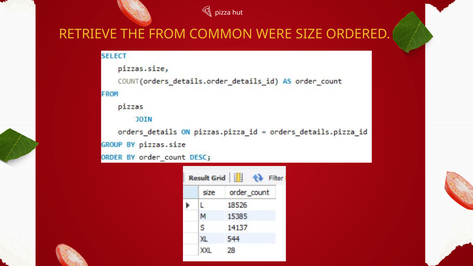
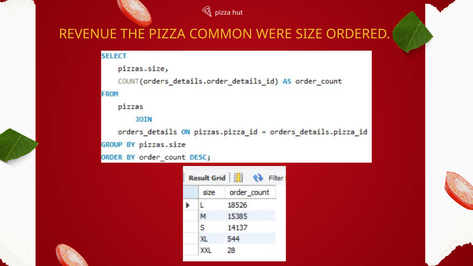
RETRIEVE: RETRIEVE -> REVENUE
THE FROM: FROM -> PIZZA
